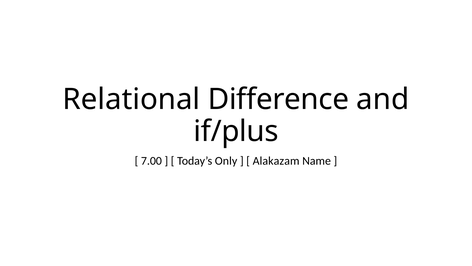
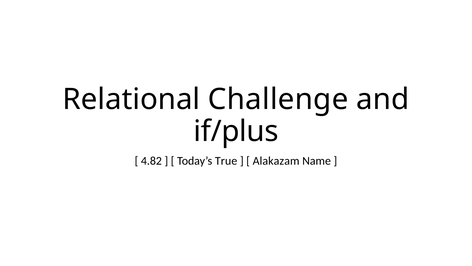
Difference: Difference -> Challenge
7.00: 7.00 -> 4.82
Only: Only -> True
